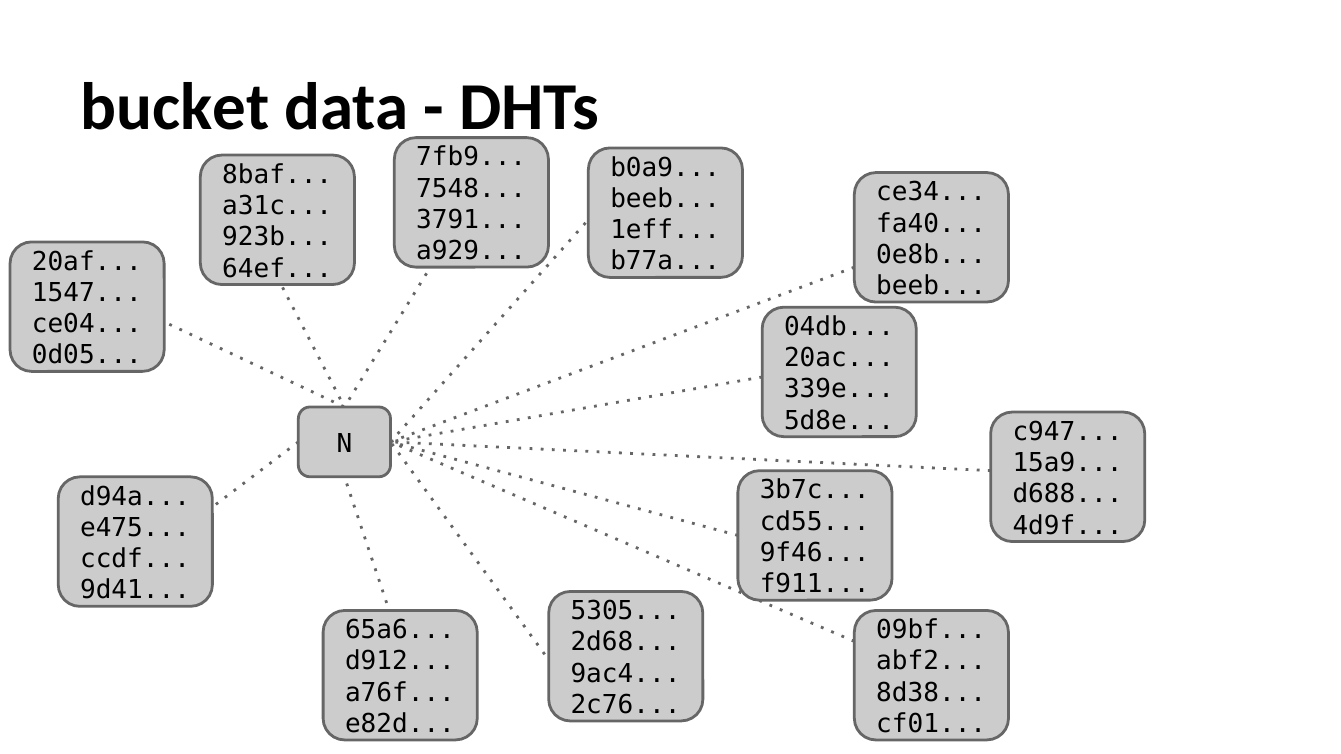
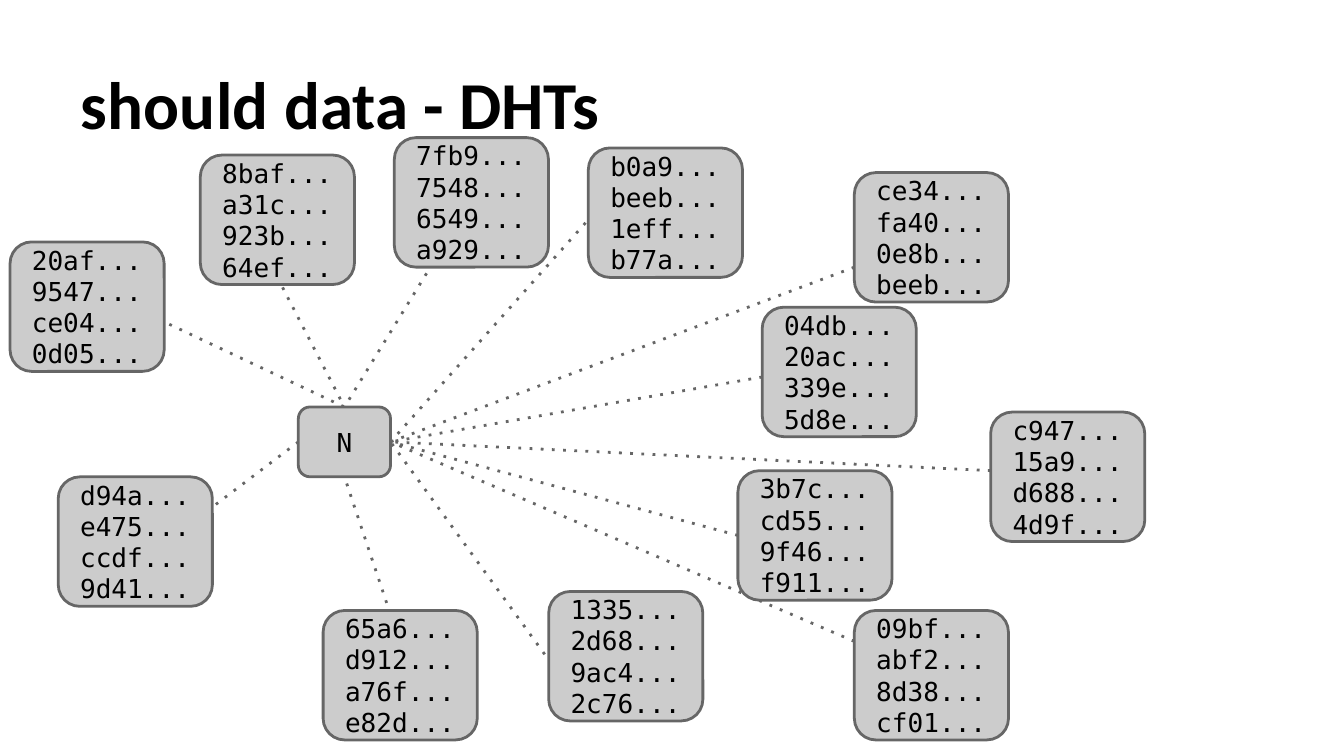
bucket: bucket -> should
3791: 3791 -> 6549
1547: 1547 -> 9547
5305: 5305 -> 1335
